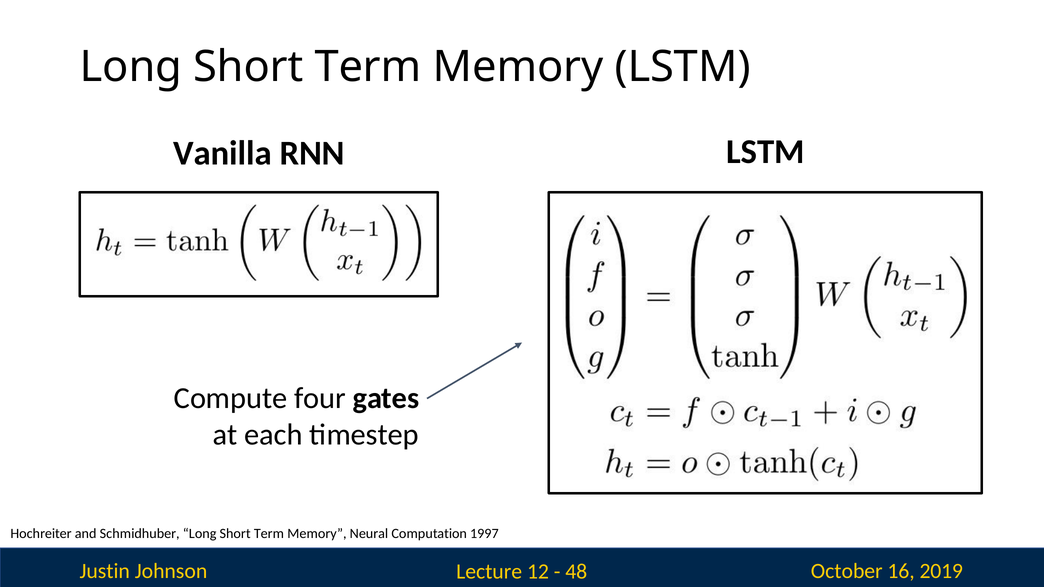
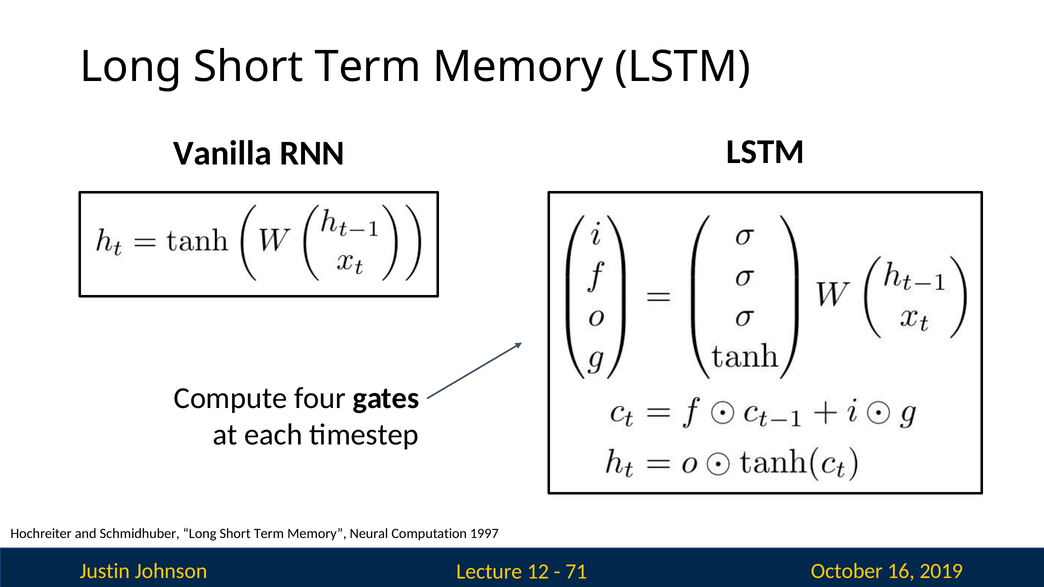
48: 48 -> 71
